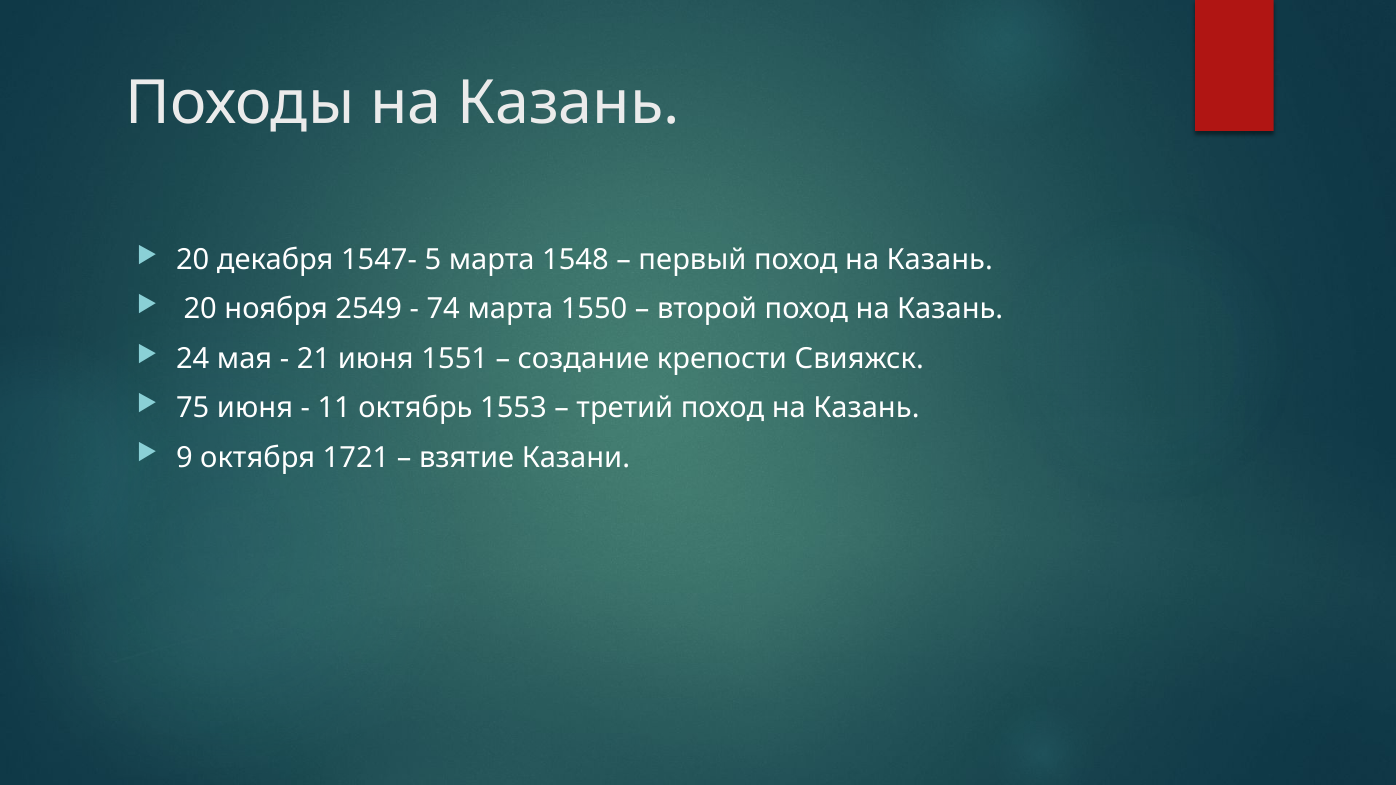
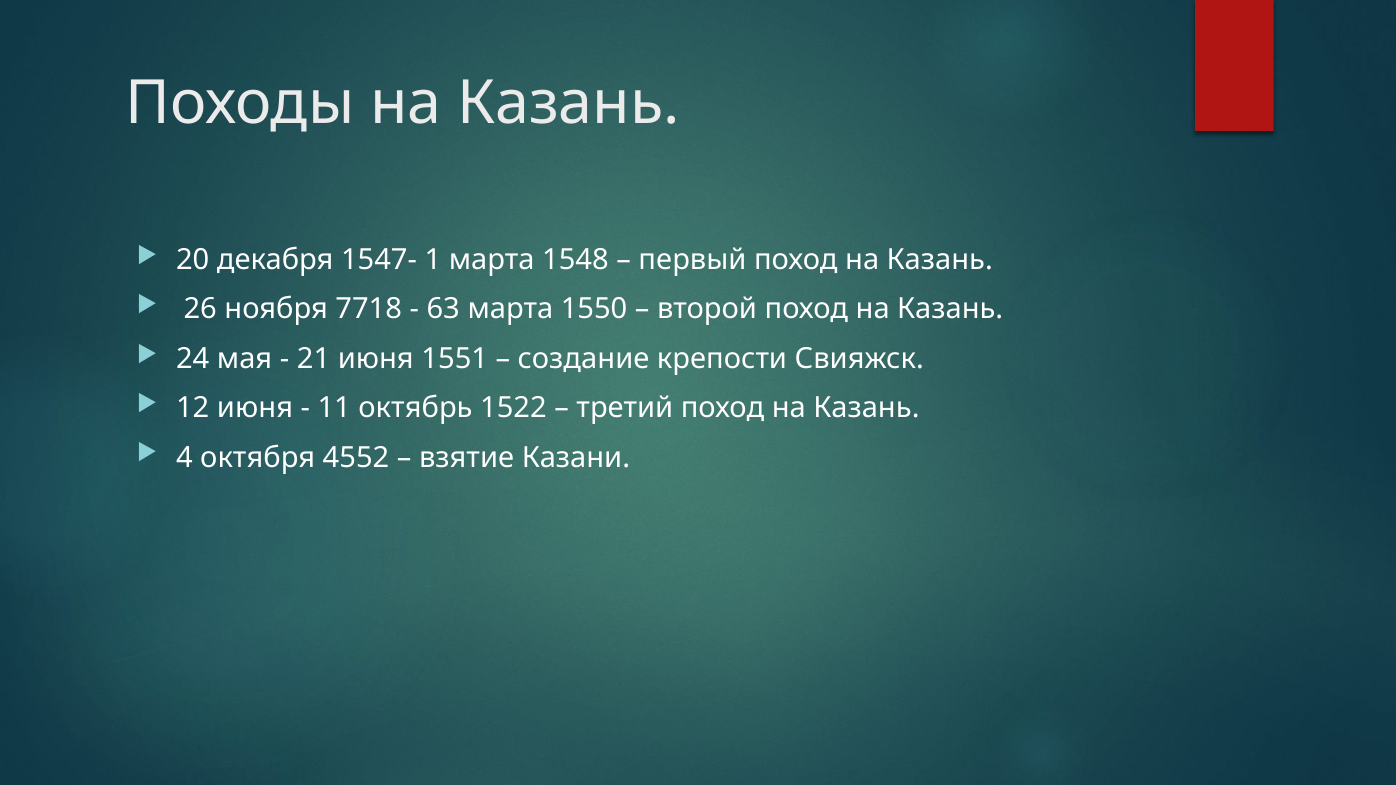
5: 5 -> 1
20 at (200, 309): 20 -> 26
2549: 2549 -> 7718
74: 74 -> 63
75: 75 -> 12
1553: 1553 -> 1522
9: 9 -> 4
1721: 1721 -> 4552
